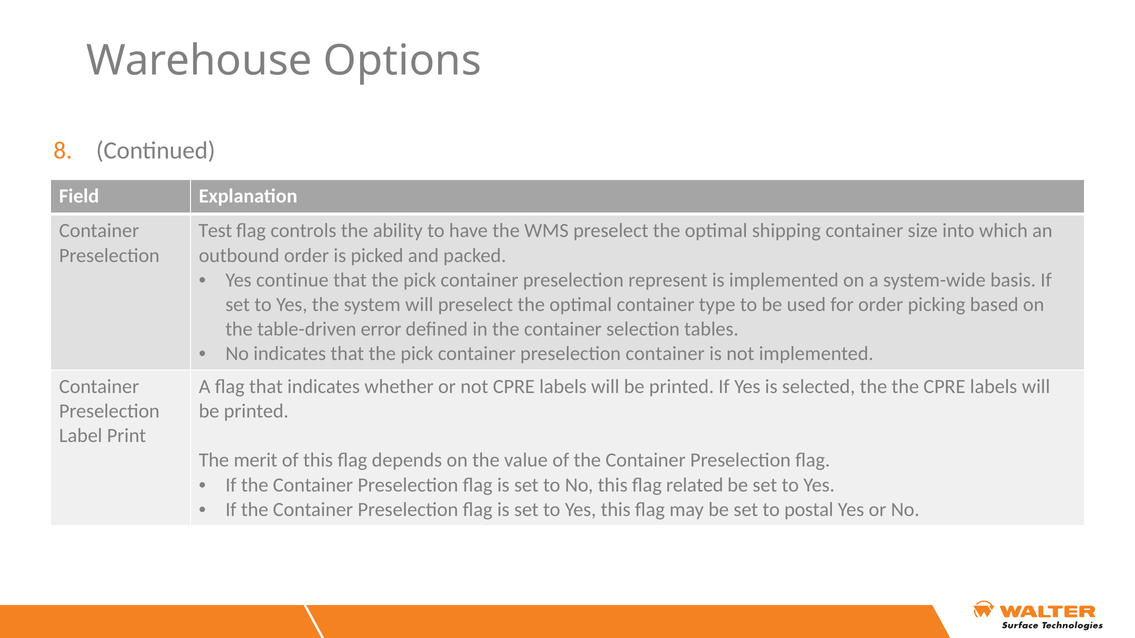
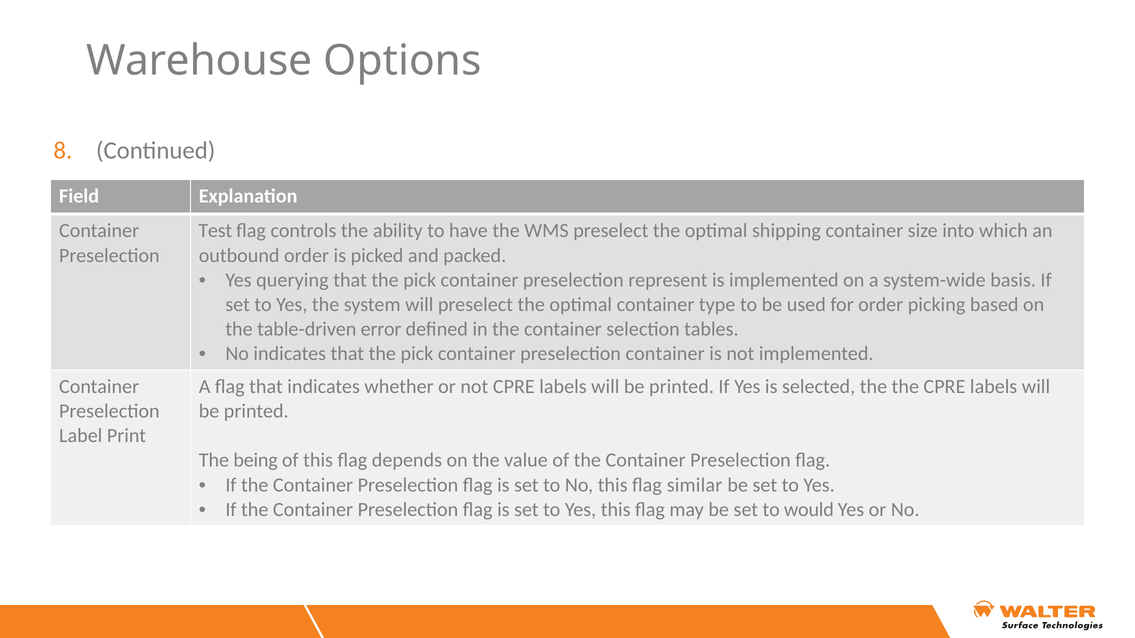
continue: continue -> querying
merit: merit -> being
related: related -> similar
postal: postal -> would
